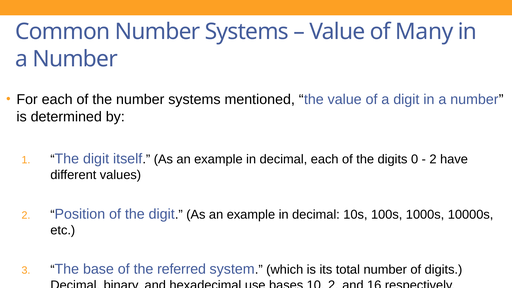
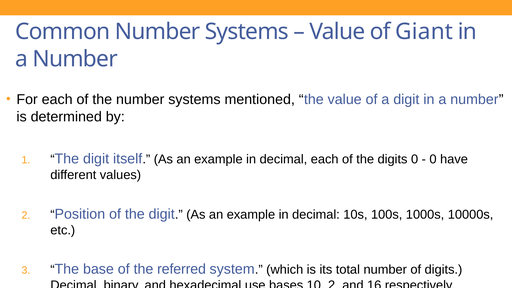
Many: Many -> Giant
2 at (433, 159): 2 -> 0
